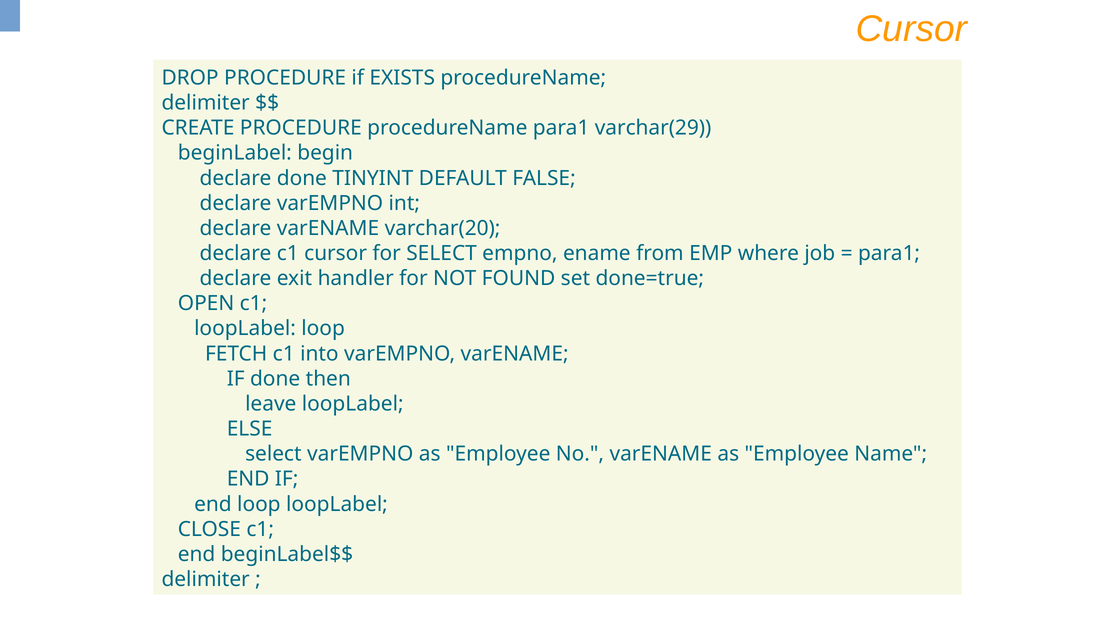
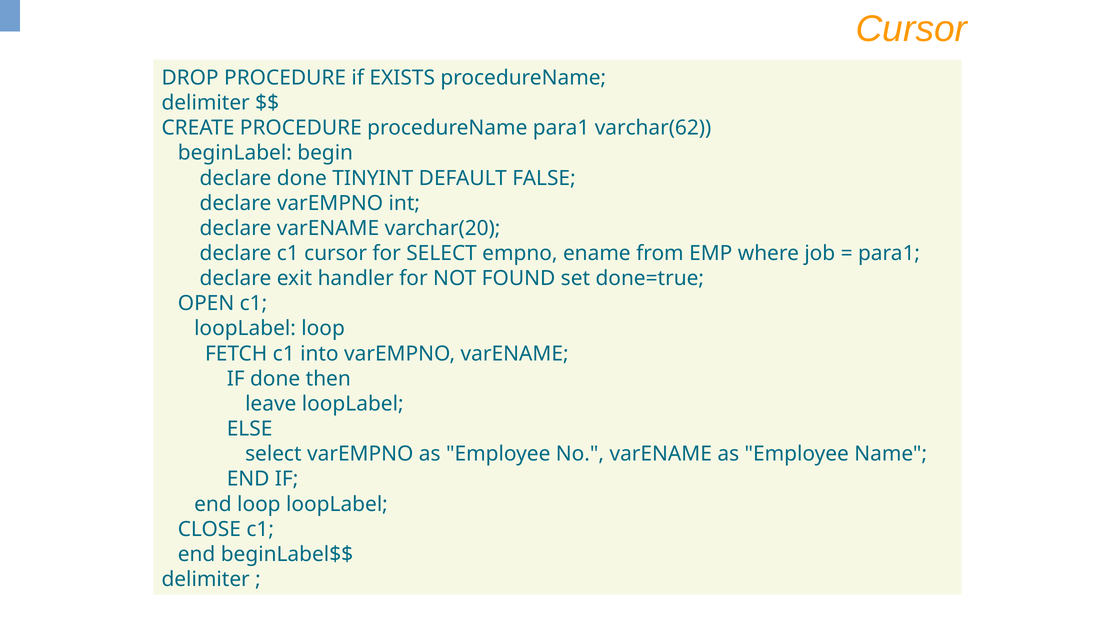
varchar(29: varchar(29 -> varchar(62
